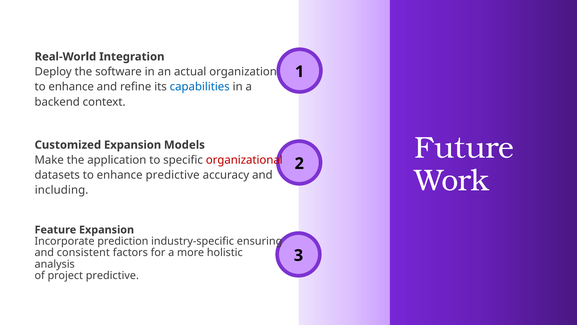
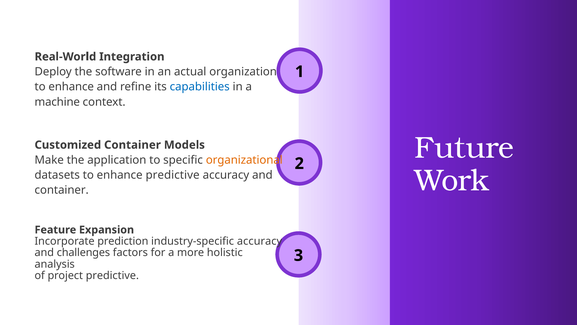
backend: backend -> machine
Customized Expansion: Expansion -> Container
organizational colour: red -> orange
including at (62, 190): including -> container
industry-specific ensuring: ensuring -> accuracy
consistent: consistent -> challenges
